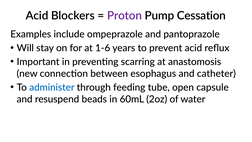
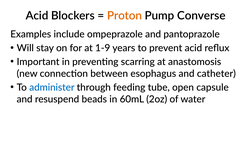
Proton colour: purple -> orange
Cessation: Cessation -> Converse
1-6: 1-6 -> 1-9
